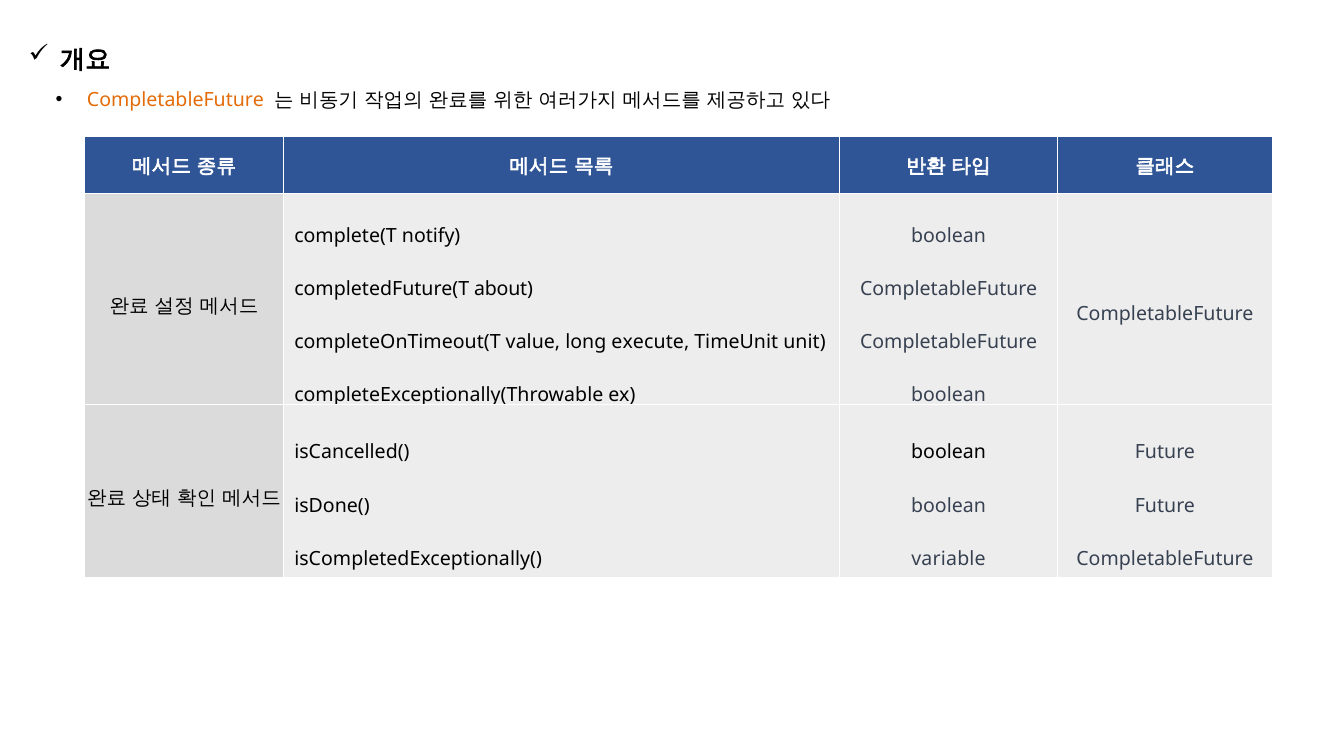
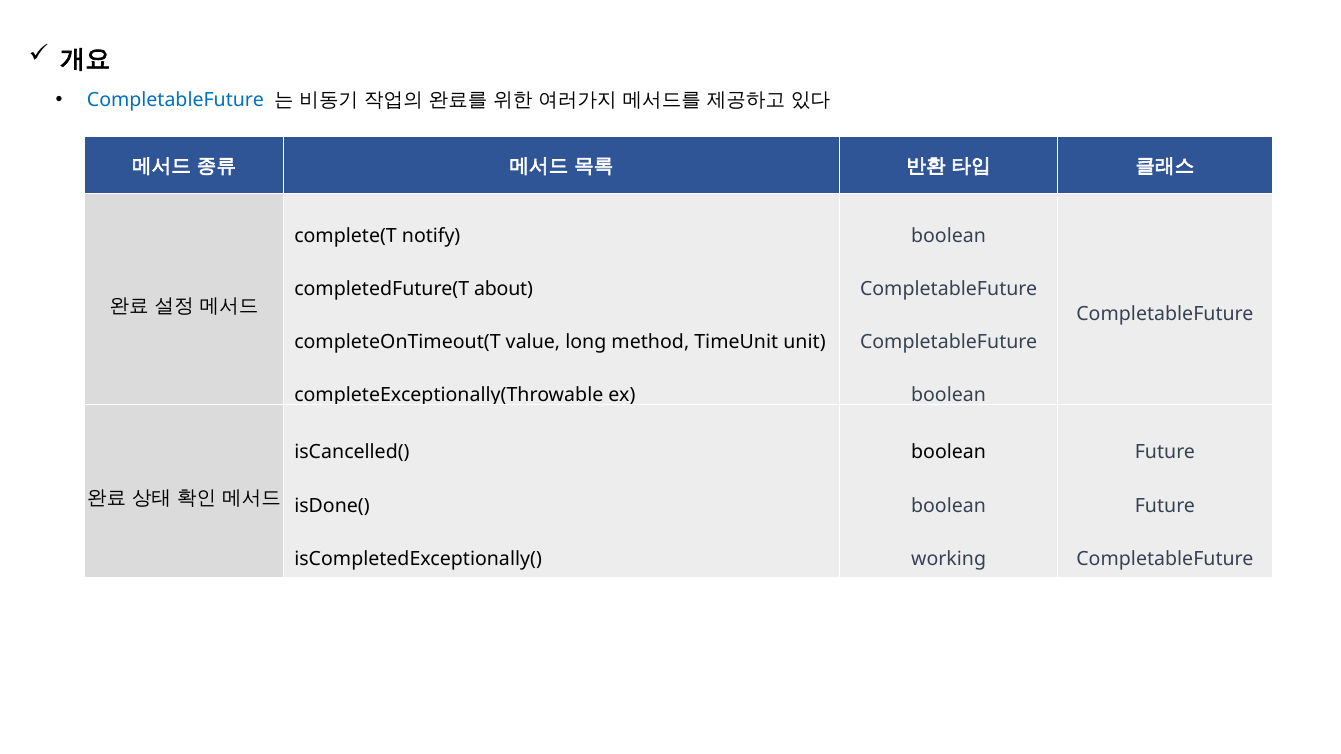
CompletableFuture at (175, 100) colour: orange -> blue
execute: execute -> method
variable: variable -> working
